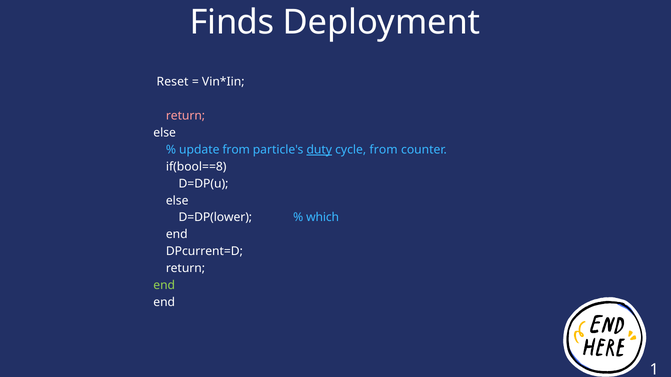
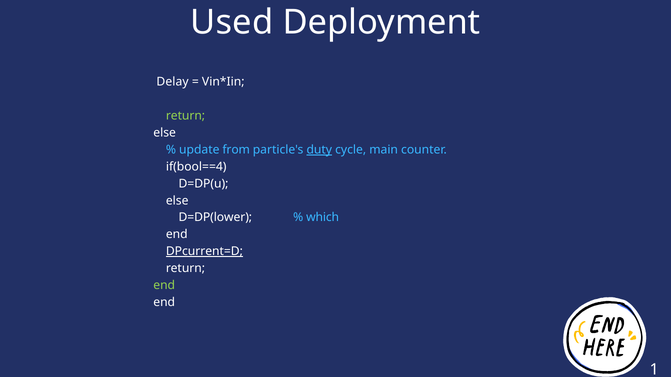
Finds: Finds -> Used
Reset: Reset -> Delay
return at (186, 116) colour: pink -> light green
cycle from: from -> main
if(bool==8: if(bool==8 -> if(bool==4
DPcurrent=D underline: none -> present
